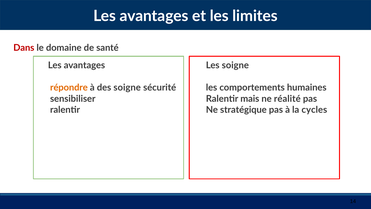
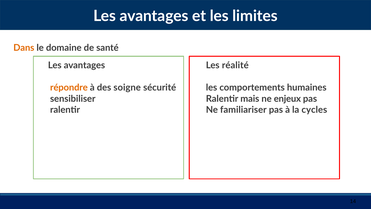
Dans colour: red -> orange
Les soigne: soigne -> réalité
réalité: réalité -> enjeux
stratégique: stratégique -> familiariser
